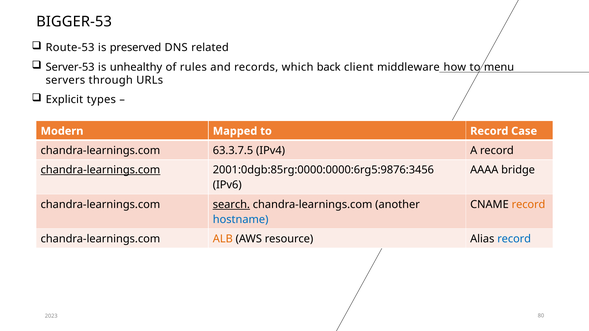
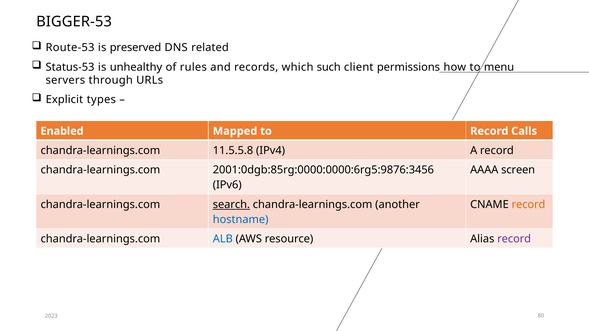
Server-53: Server-53 -> Status-53
back: back -> such
middleware: middleware -> permissions
Modern: Modern -> Enabled
Case: Case -> Calls
63.3.7.5: 63.3.7.5 -> 11.5.5.8
chandra-learnings.com at (100, 170) underline: present -> none
bridge: bridge -> screen
ALB colour: orange -> blue
record at (514, 239) colour: blue -> purple
